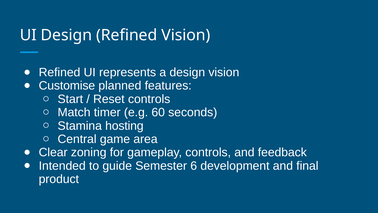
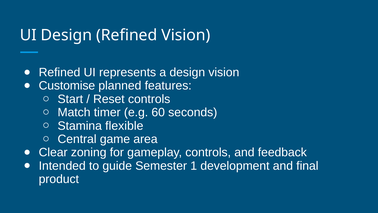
hosting: hosting -> flexible
6: 6 -> 1
